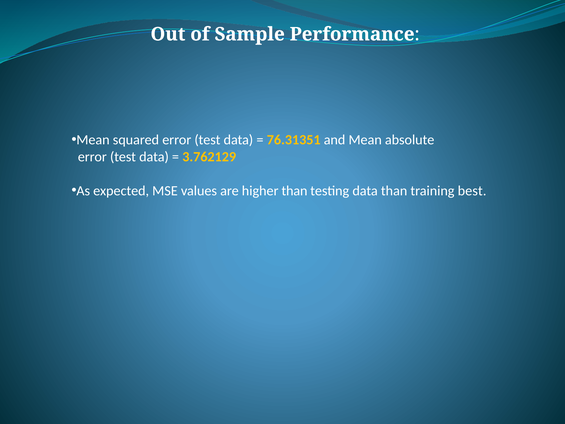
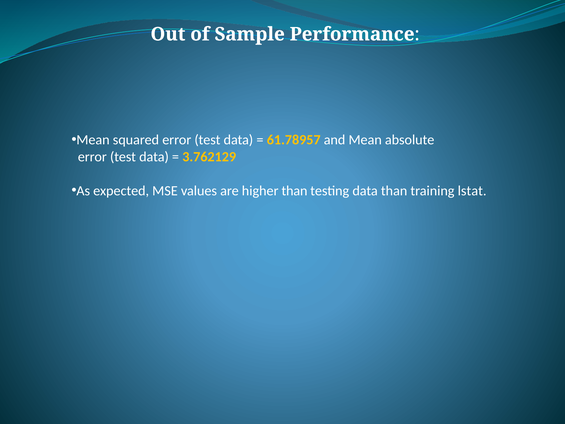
76.31351: 76.31351 -> 61.78957
best: best -> lstat
